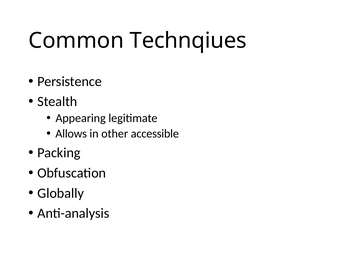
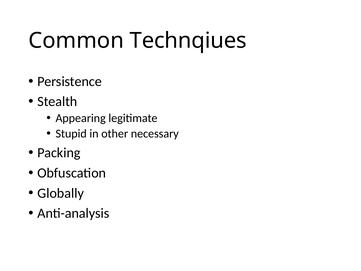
Allows: Allows -> Stupid
accessible: accessible -> necessary
